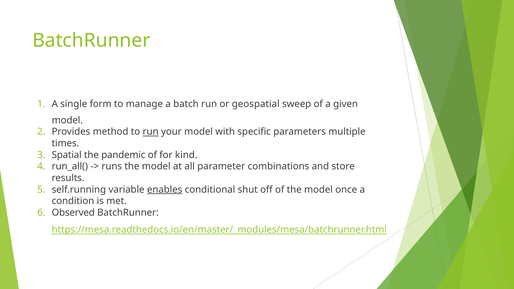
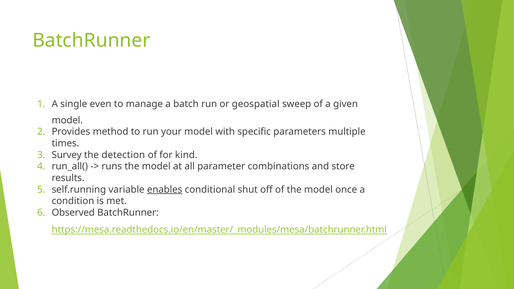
form: form -> even
run at (151, 132) underline: present -> none
Spatial: Spatial -> Survey
pandemic: pandemic -> detection
